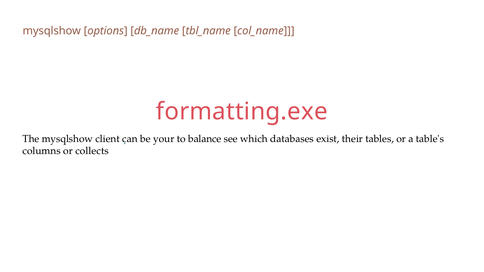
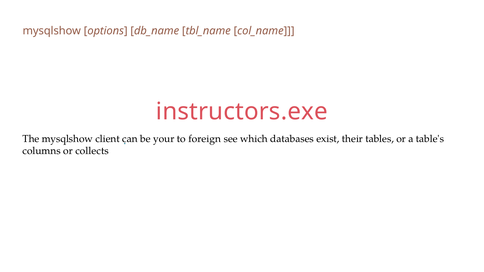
formatting.exe: formatting.exe -> instructors.exe
balance: balance -> foreign
